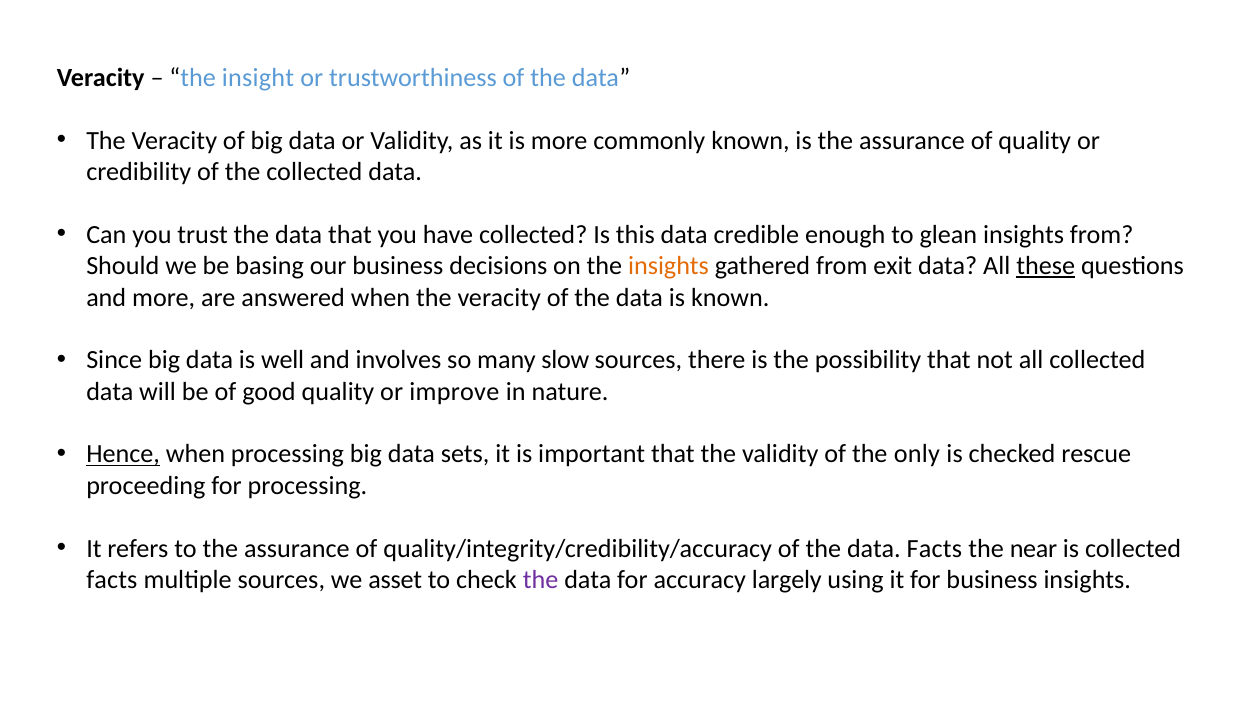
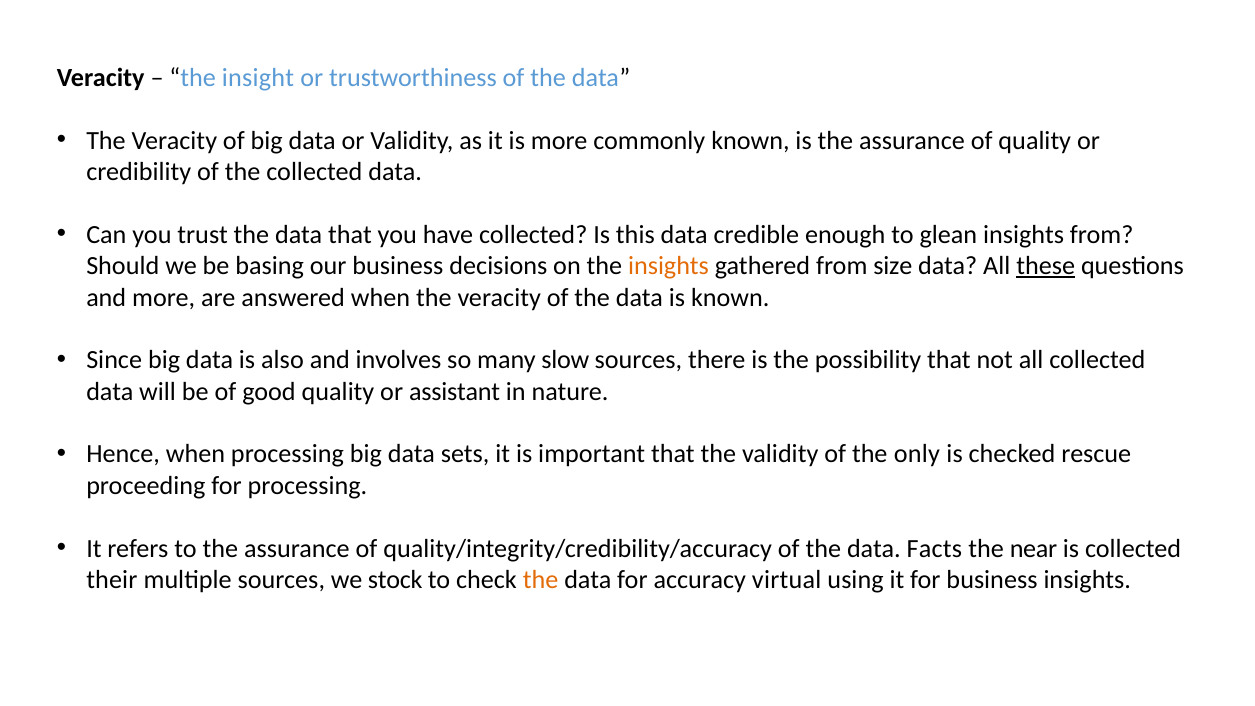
exit: exit -> size
well: well -> also
improve: improve -> assistant
Hence underline: present -> none
facts at (112, 580): facts -> their
asset: asset -> stock
the at (541, 580) colour: purple -> orange
largely: largely -> virtual
